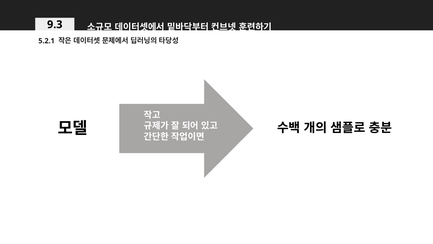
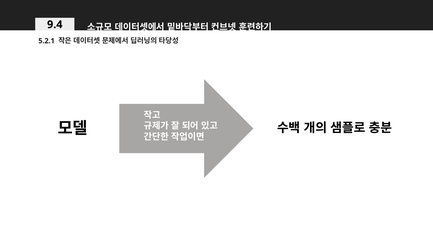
9.3: 9.3 -> 9.4
